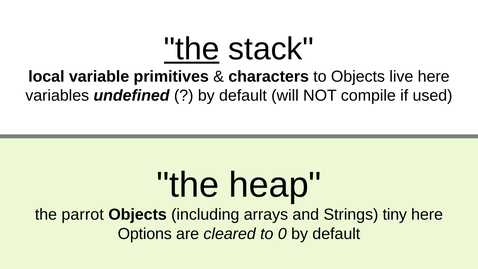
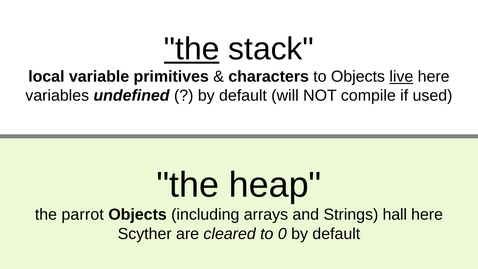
live underline: none -> present
tiny: tiny -> hall
Options: Options -> Scyther
